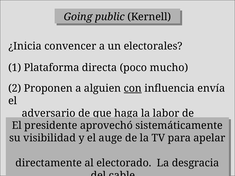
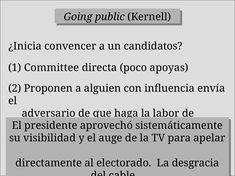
electorales: electorales -> candidatos
Plataforma: Plataforma -> Committee
mucho: mucho -> apoyas
con underline: present -> none
